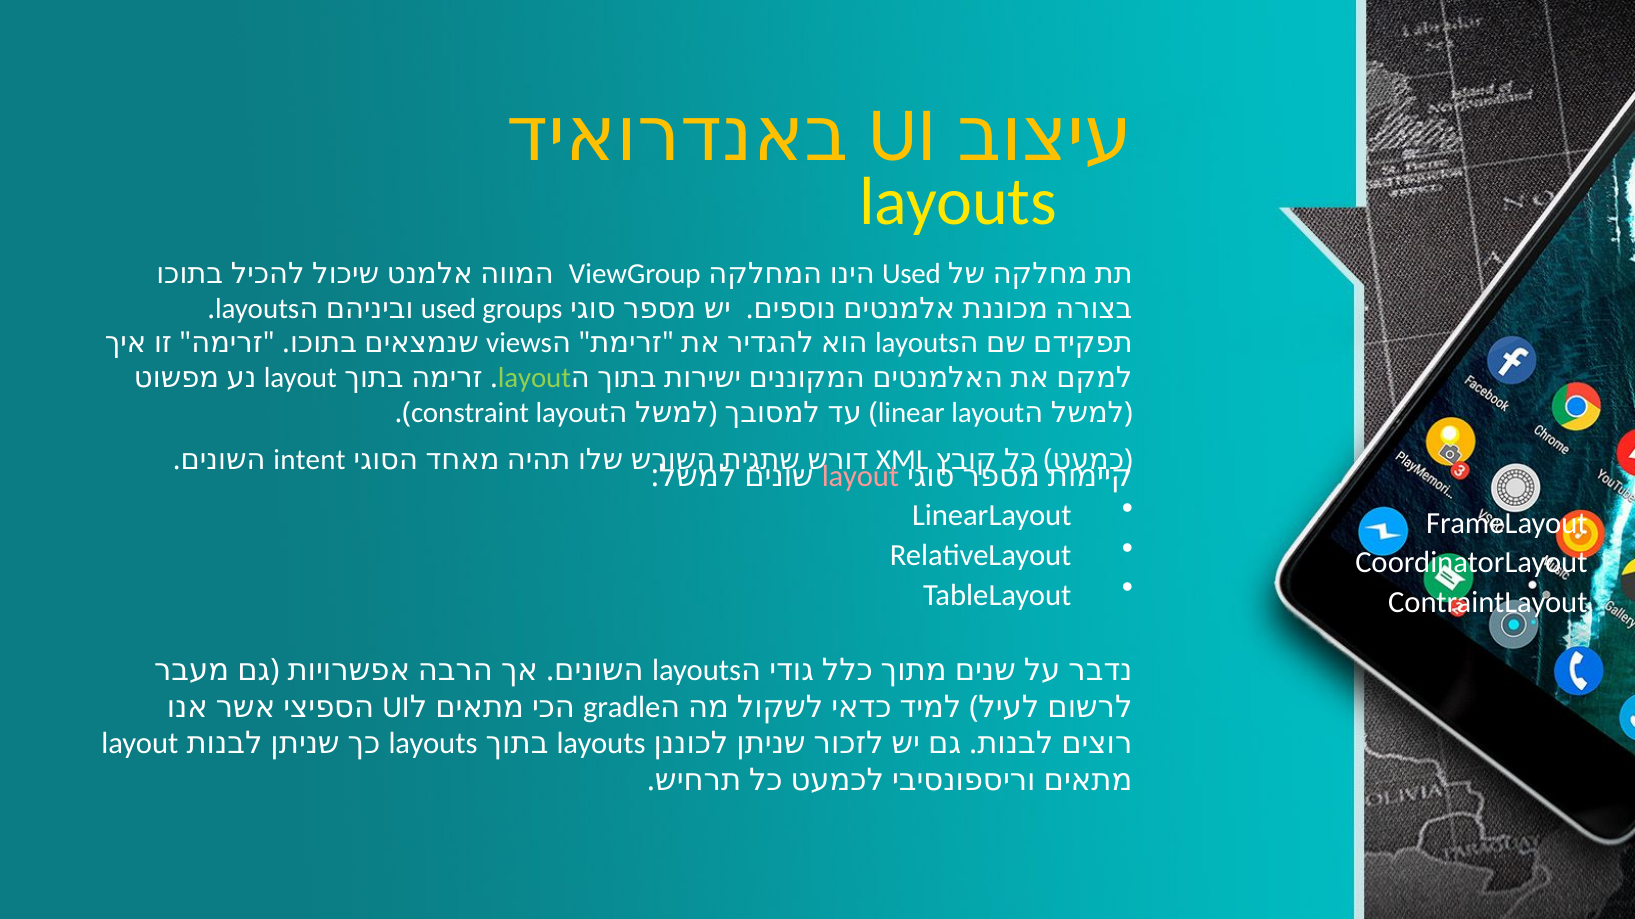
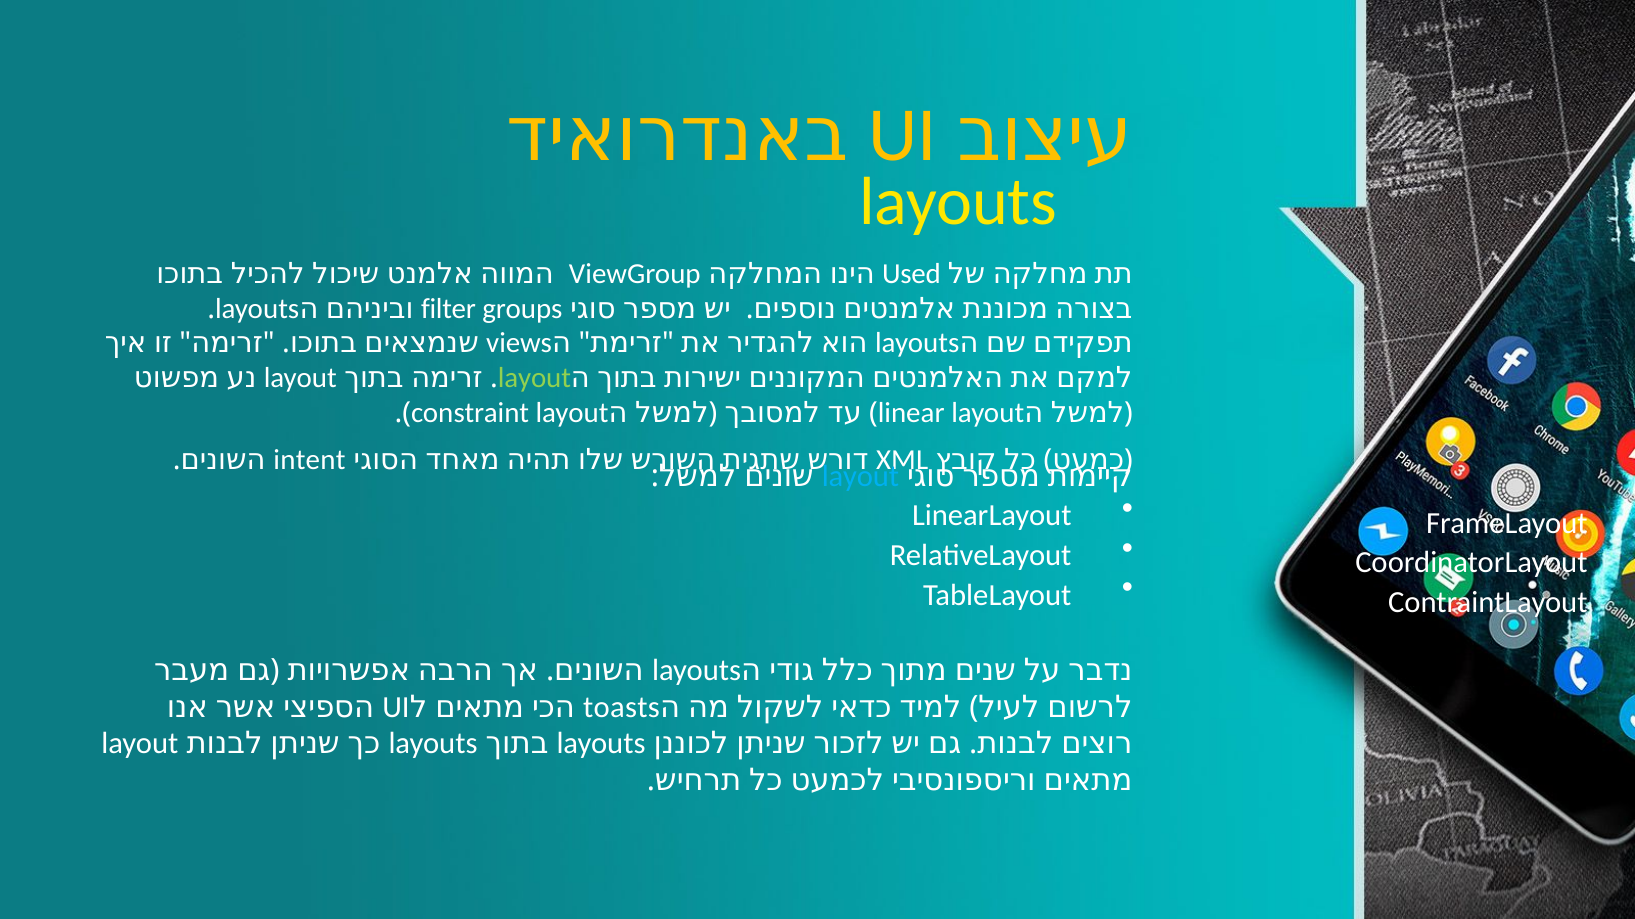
used at (448, 309): used -> filter
layout at (860, 477) colour: pink -> light blue
gradle: gradle -> toasts
